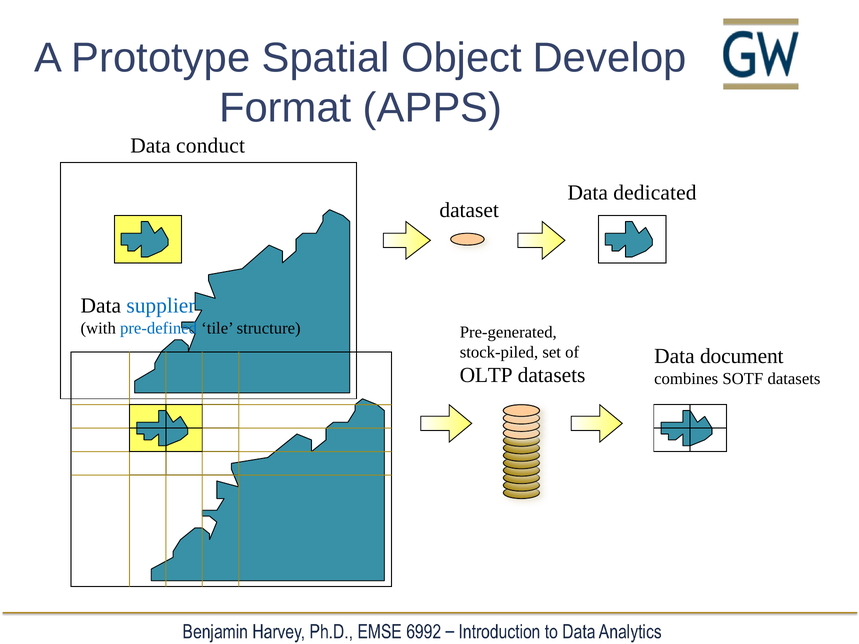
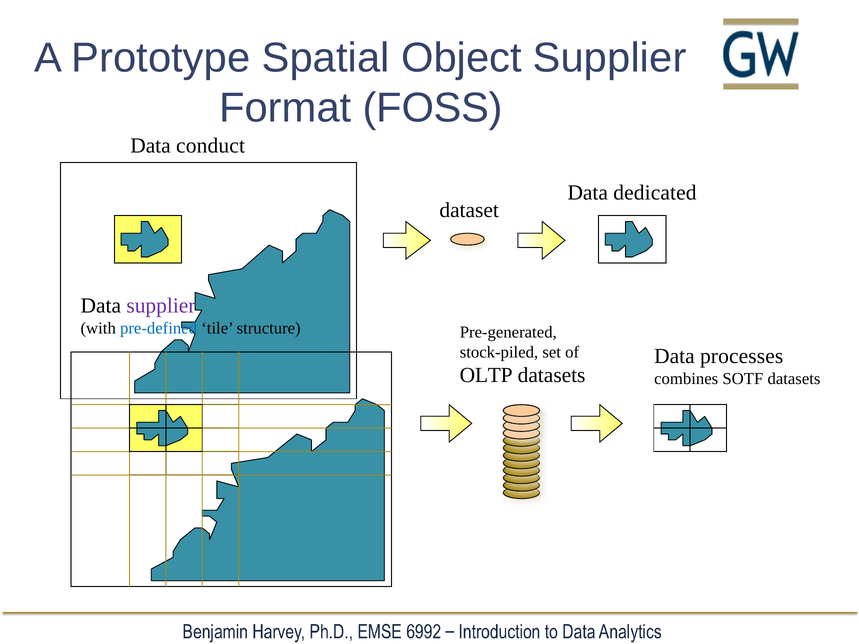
Object Develop: Develop -> Supplier
APPS: APPS -> FOSS
supplier at (161, 306) colour: blue -> purple
document: document -> processes
